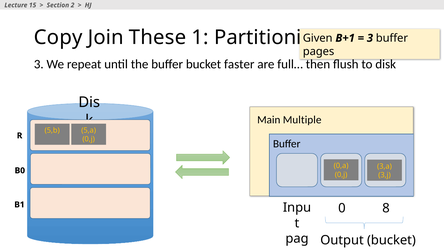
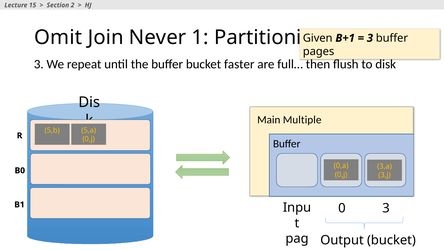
Copy: Copy -> Omit
These: These -> Never
0 8: 8 -> 3
